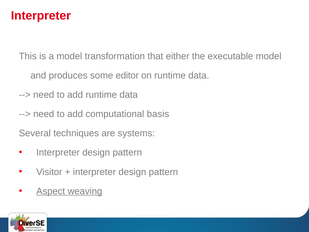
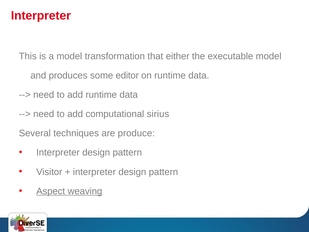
basis: basis -> sirius
systems: systems -> produce
